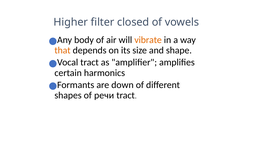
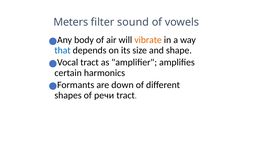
Higher: Higher -> Meters
closed: closed -> sound
that colour: orange -> blue
